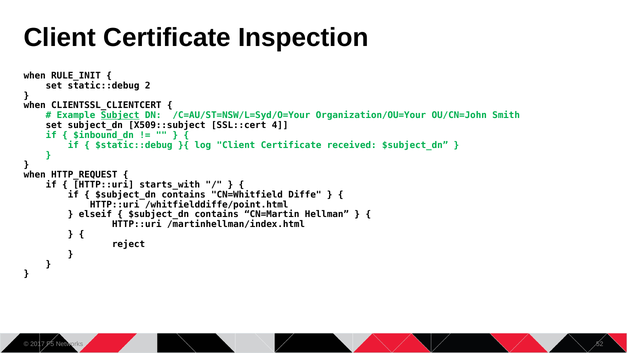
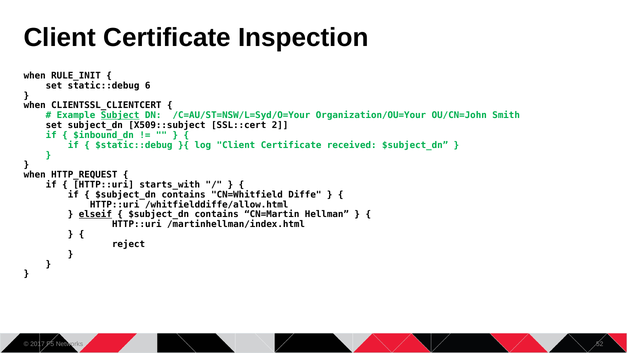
2: 2 -> 6
4: 4 -> 2
/whitfielddiffe/point.html: /whitfielddiffe/point.html -> /whitfielddiffe/allow.html
elseif underline: none -> present
